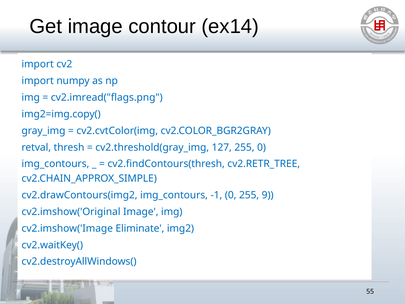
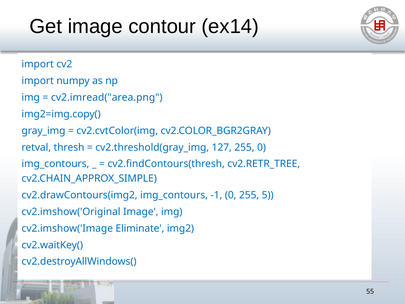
cv2.imread("flags.png: cv2.imread("flags.png -> cv2.imread("area.png
9: 9 -> 5
